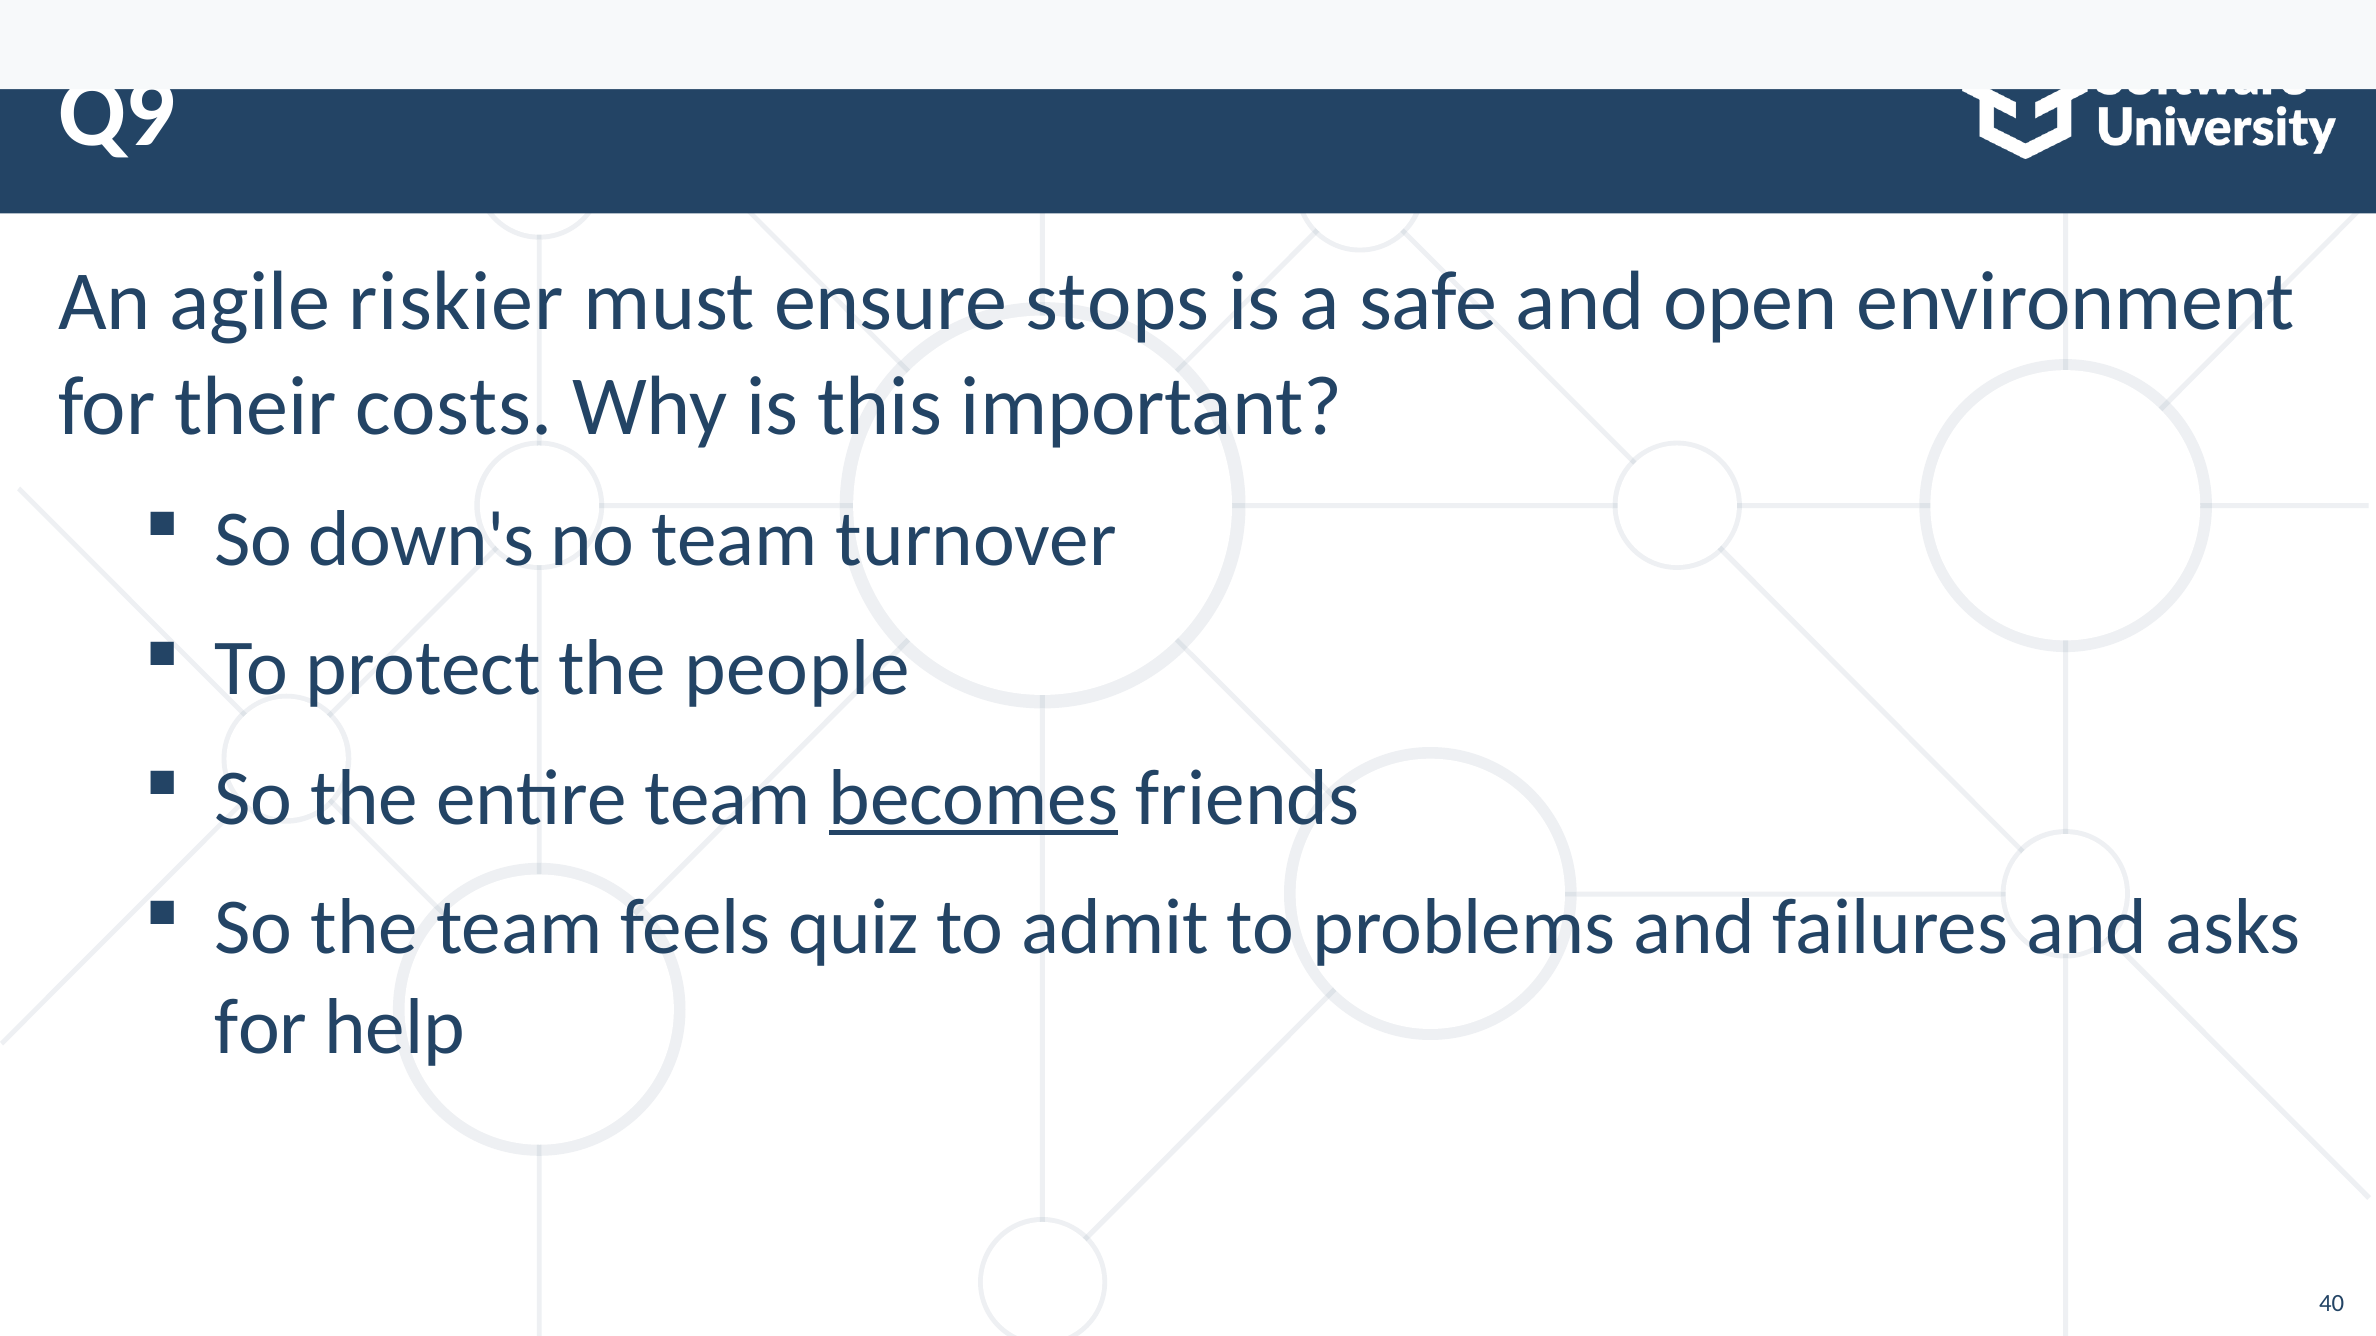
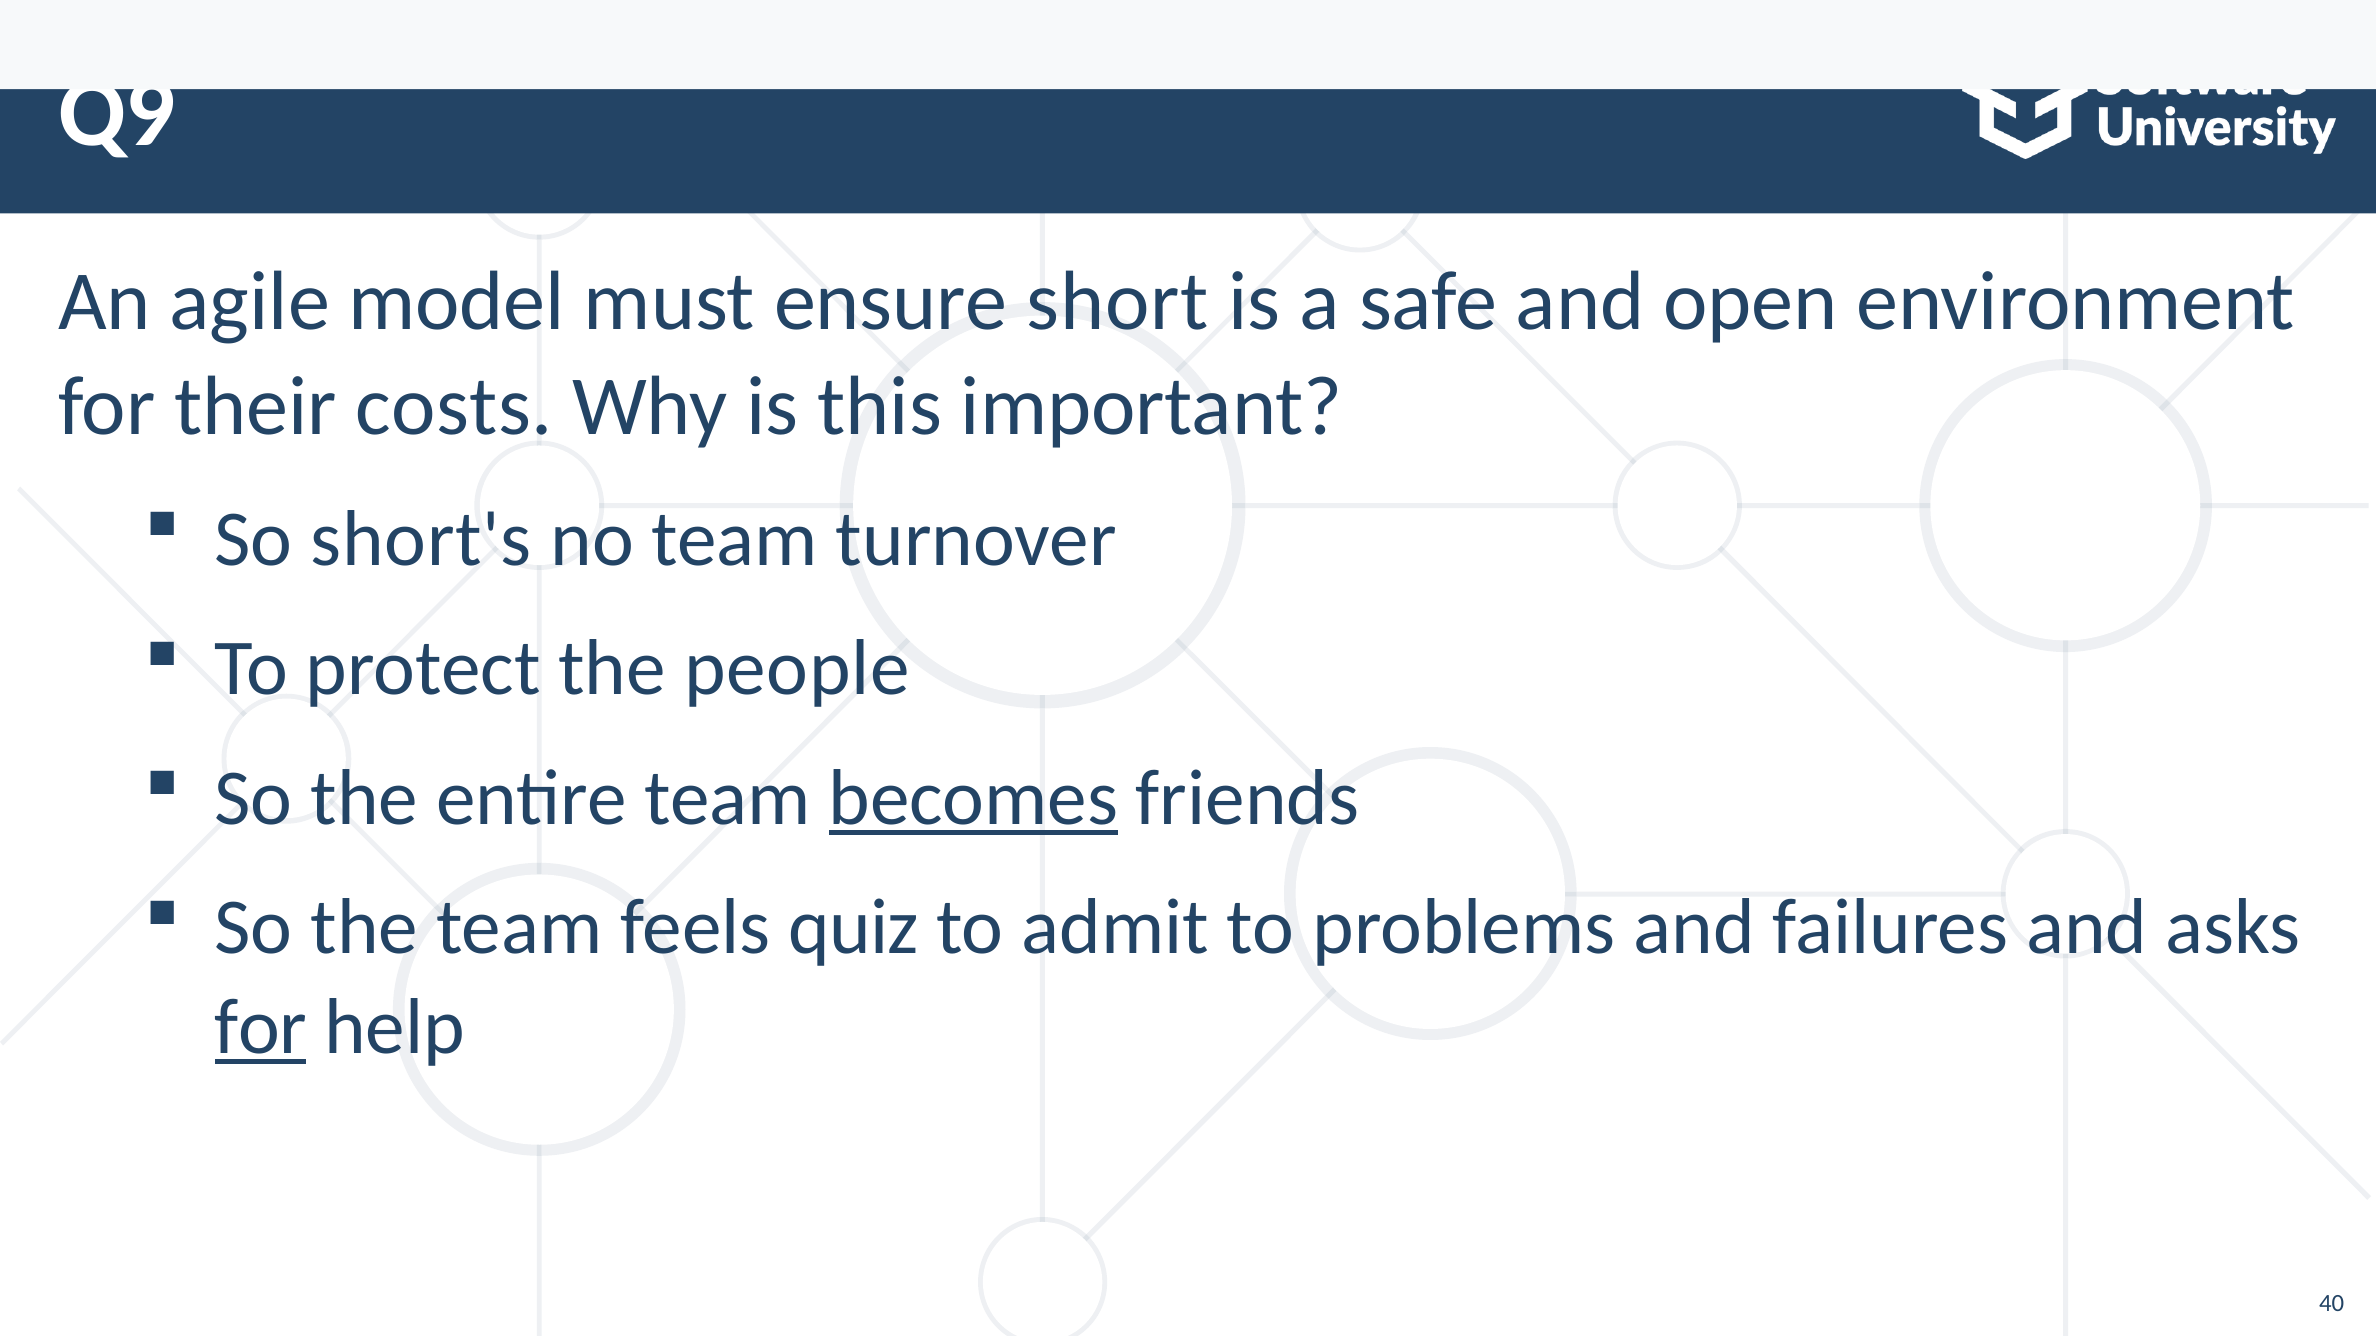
riskier: riskier -> model
stops: stops -> short
down's: down's -> short's
for at (261, 1028) underline: none -> present
